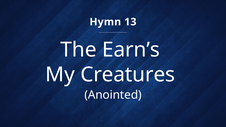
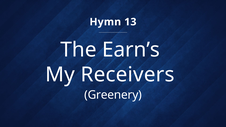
Creatures: Creatures -> Receivers
Anointed: Anointed -> Greenery
